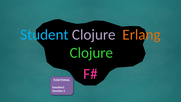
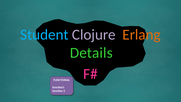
Clojure at (91, 53): Clojure -> Details
